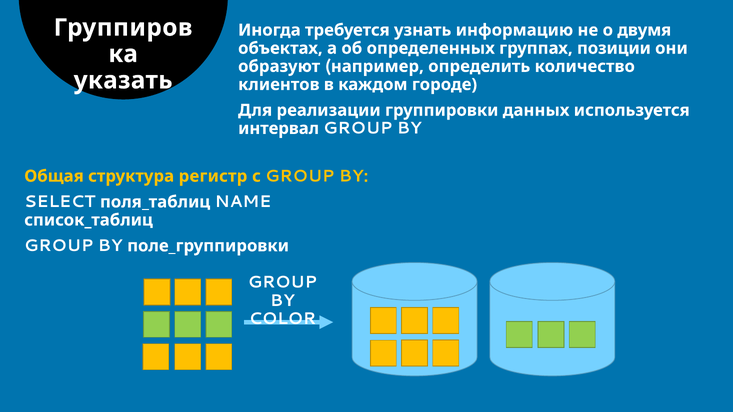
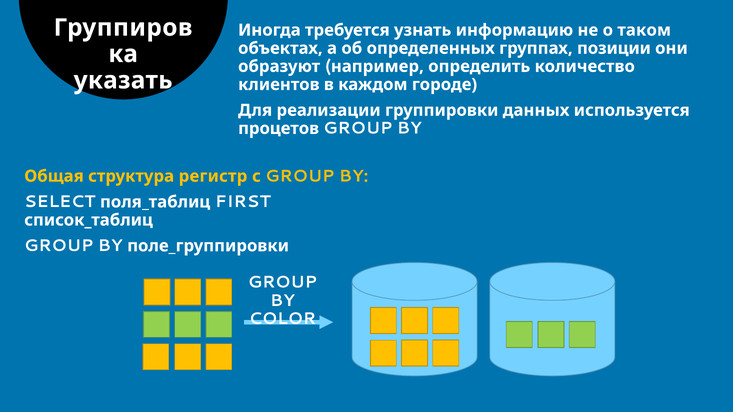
двумя: двумя -> таком
интервал: интервал -> процетов
NAME: NAME -> FIRST
